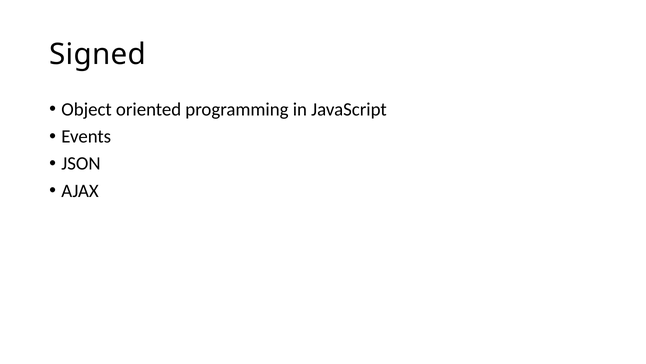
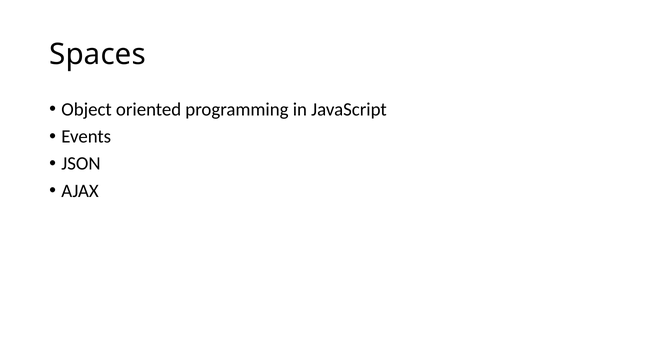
Signed: Signed -> Spaces
